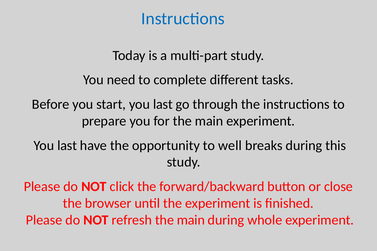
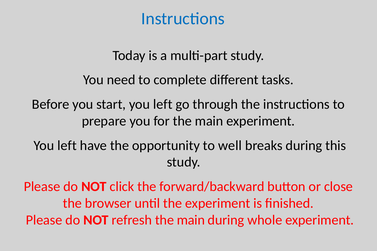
start you last: last -> left
last at (67, 146): last -> left
